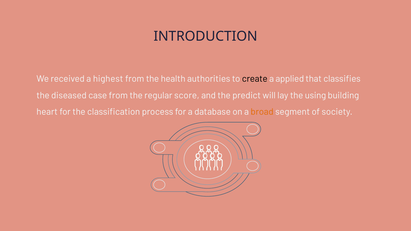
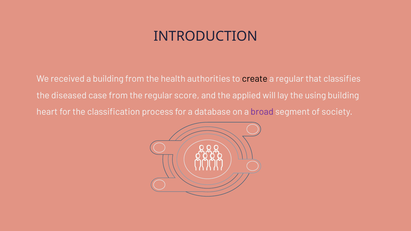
a highest: highest -> building
a applied: applied -> regular
predict: predict -> applied
broad colour: orange -> purple
